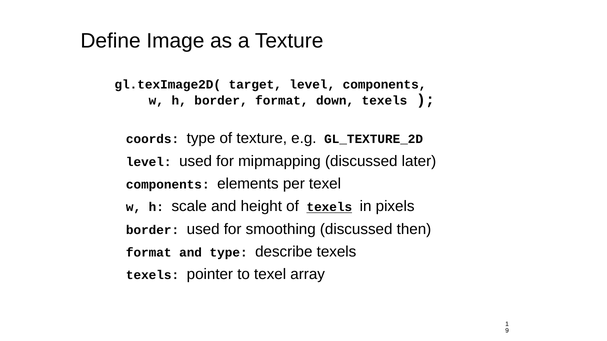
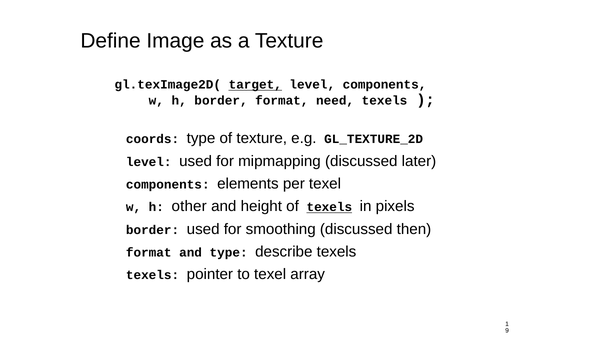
target underline: none -> present
down: down -> need
scale: scale -> other
